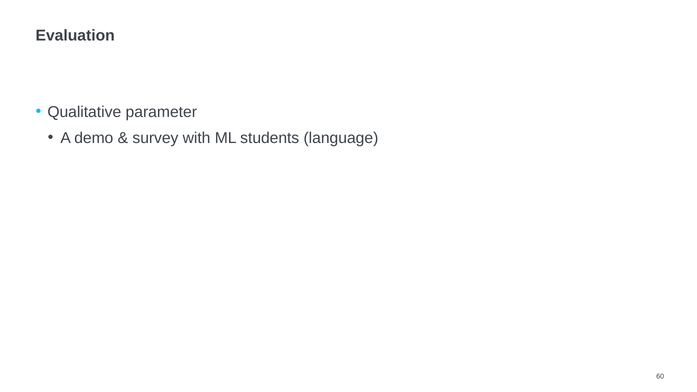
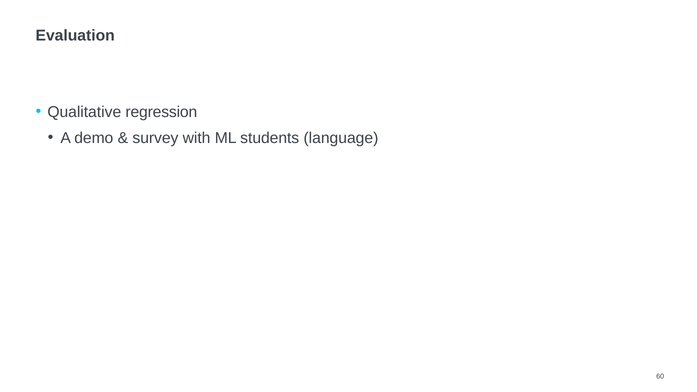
parameter: parameter -> regression
